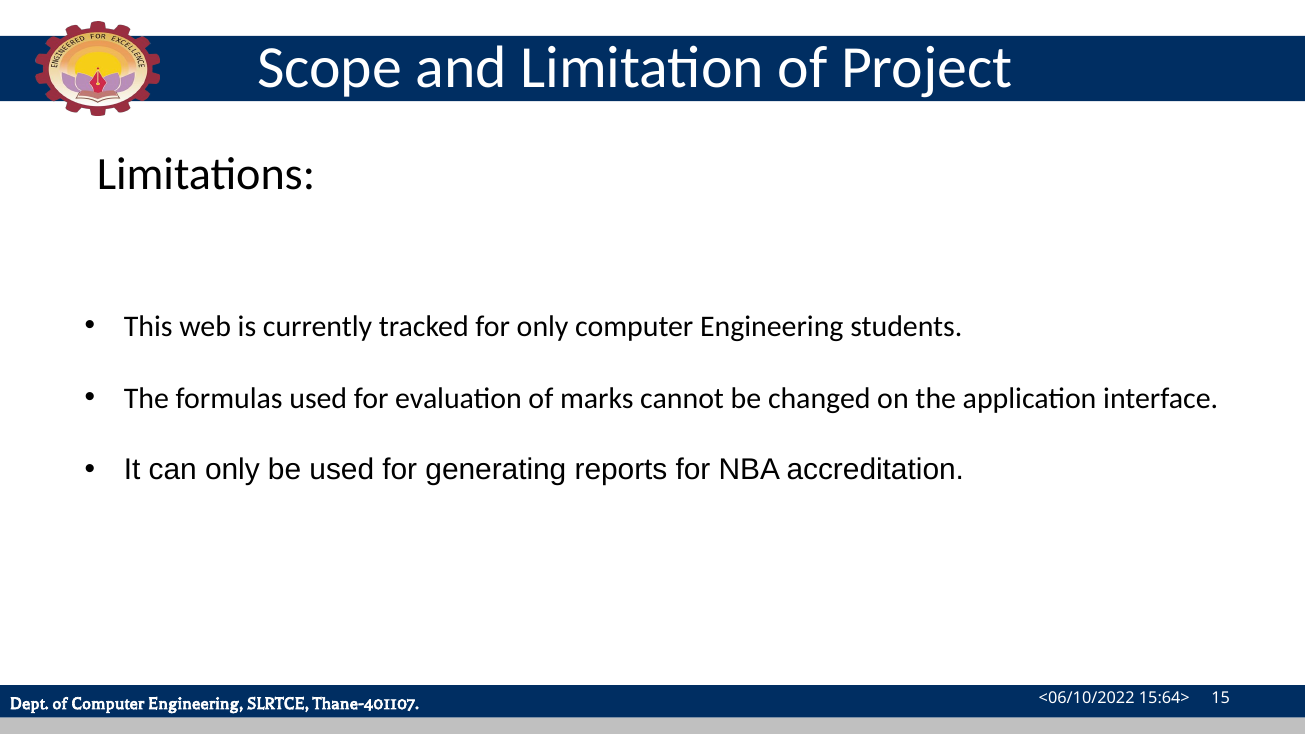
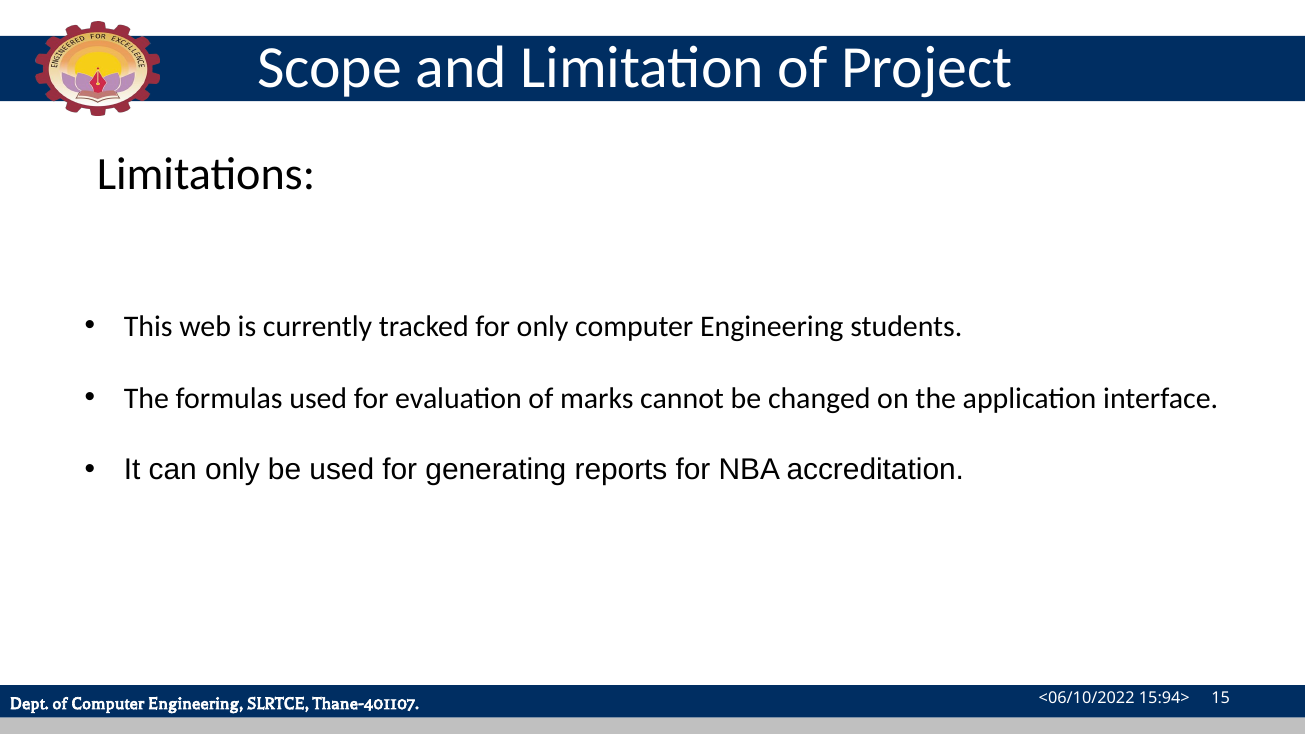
15:64>: 15:64> -> 15:94>
